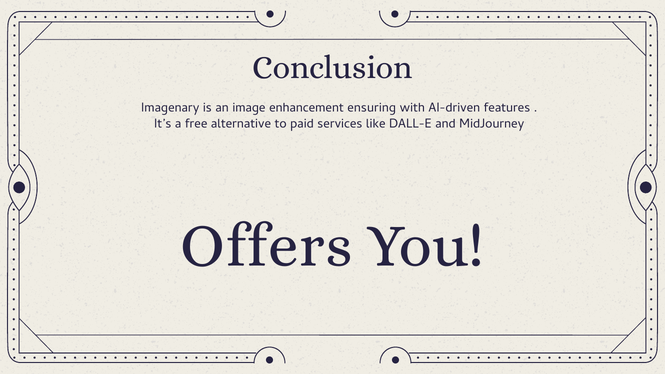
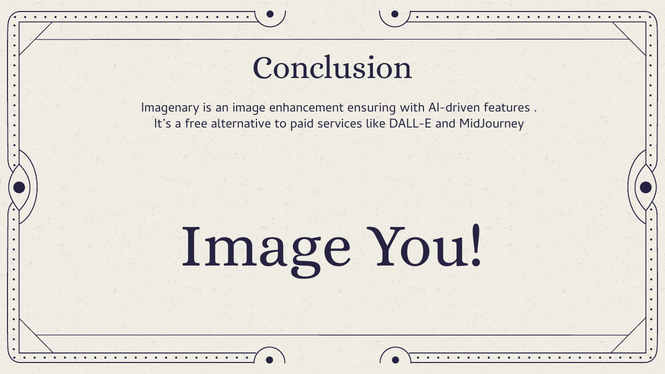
Offers at (267, 246): Offers -> Image
